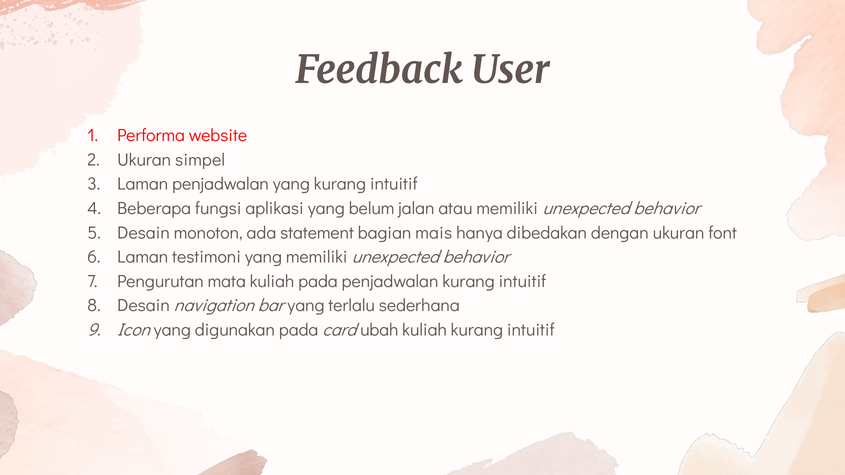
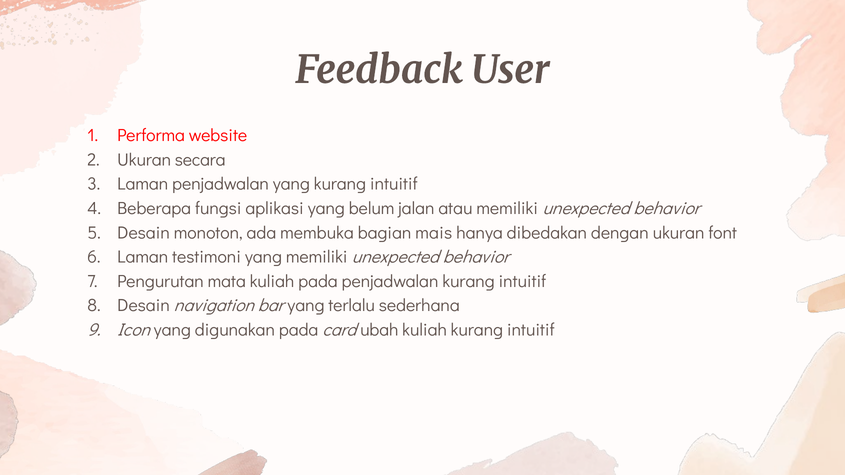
simpel: simpel -> secara
statement: statement -> membuka
